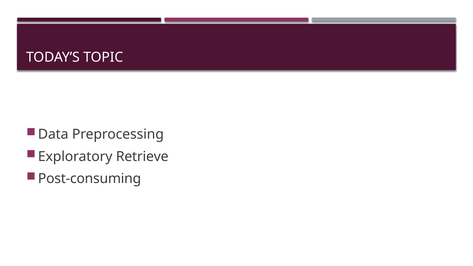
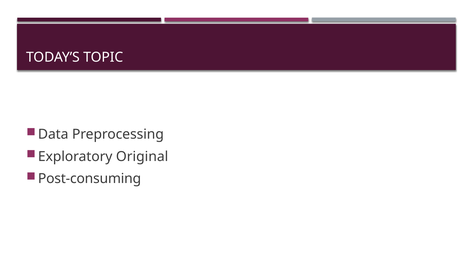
Retrieve: Retrieve -> Original
